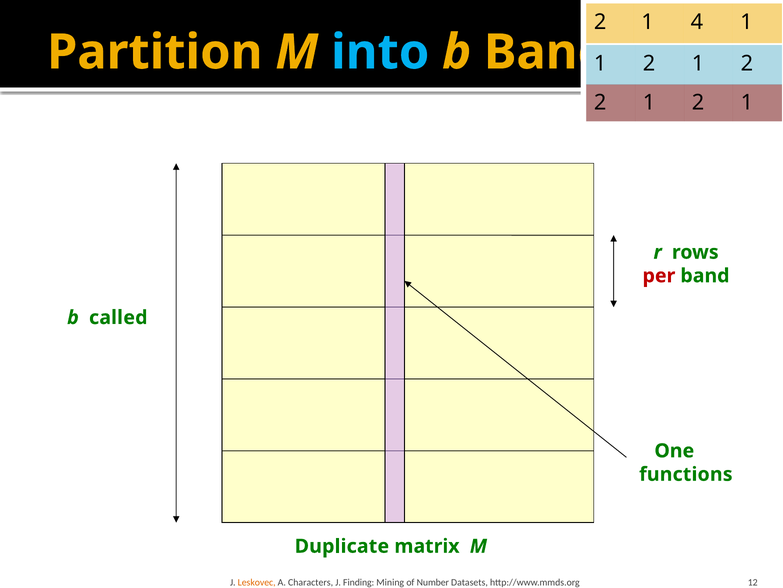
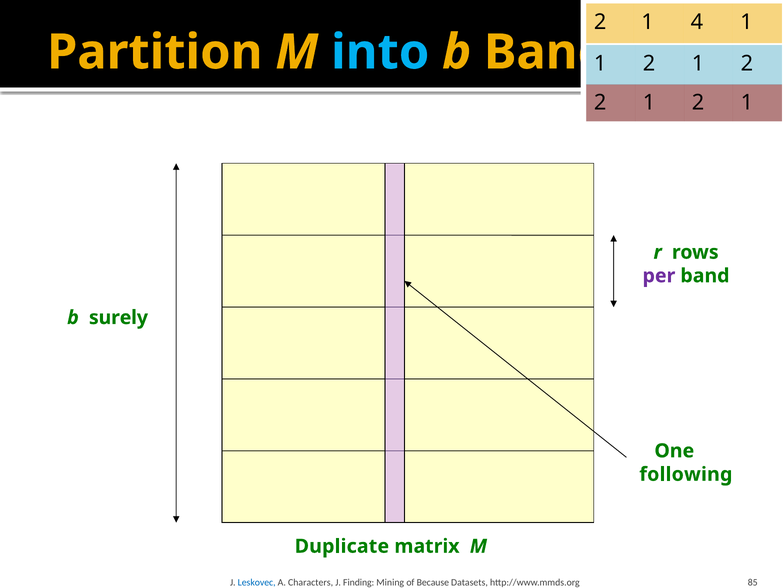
per colour: red -> purple
called: called -> surely
functions: functions -> following
Leskovec colour: orange -> blue
Number: Number -> Because
12: 12 -> 85
